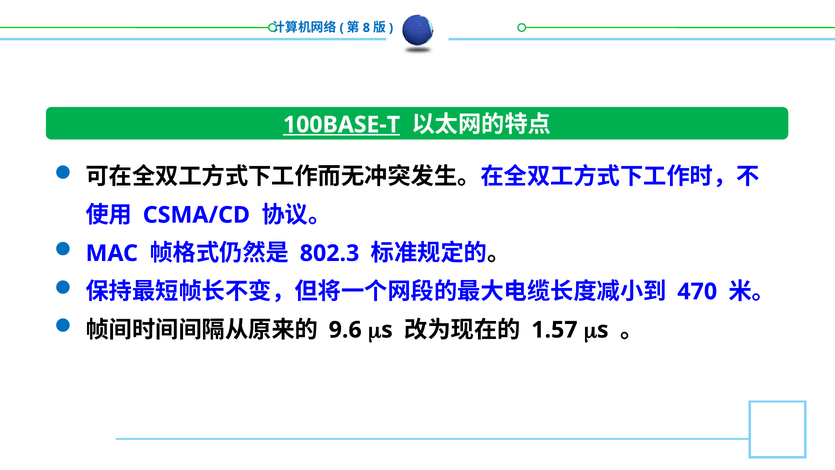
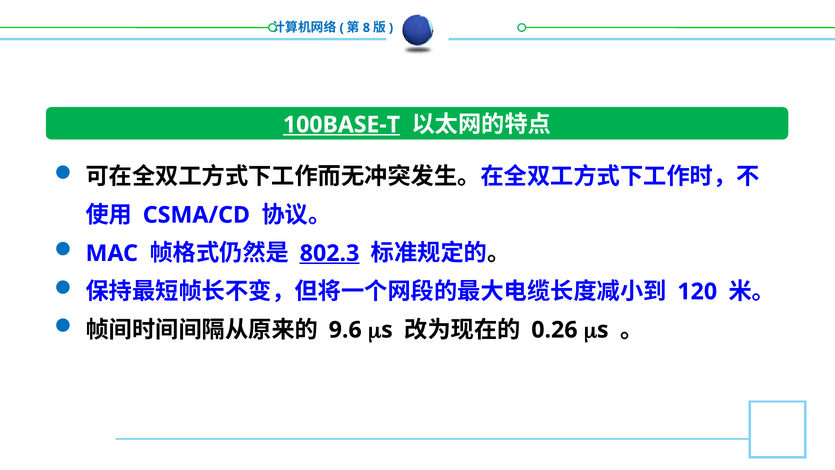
802.3 underline: none -> present
470: 470 -> 120
1.57: 1.57 -> 0.26
